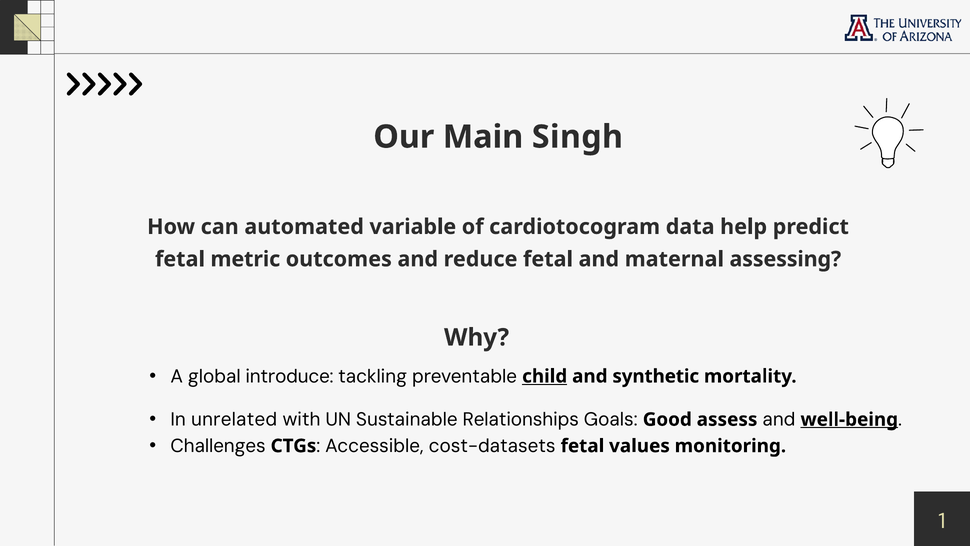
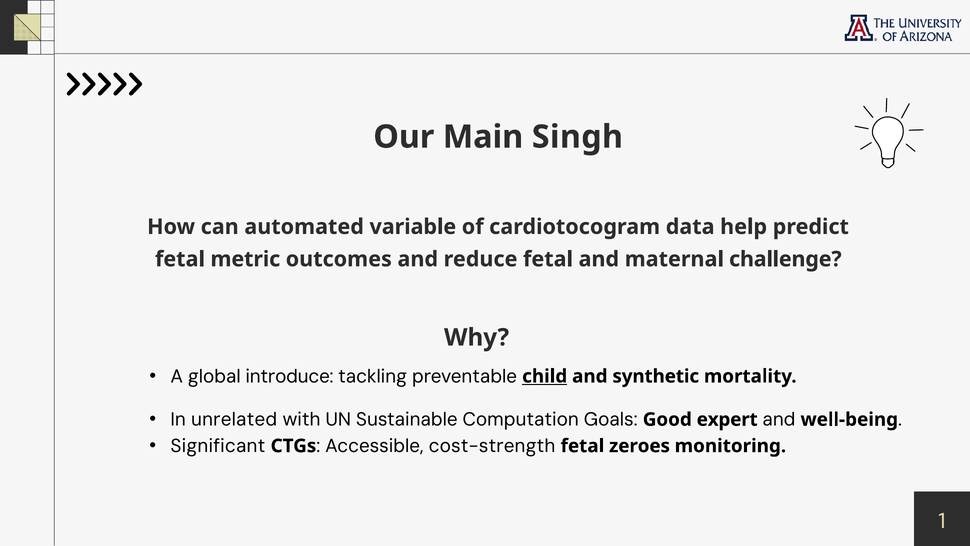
assessing: assessing -> challenge
Relationships: Relationships -> Computation
assess: assess -> expert
well-being underline: present -> none
Challenges: Challenges -> Significant
cost-datasets: cost-datasets -> cost-strength
values: values -> zeroes
